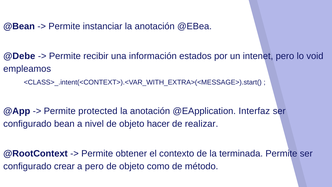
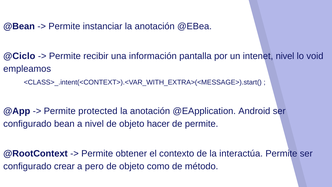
@Debe: @Debe -> @Ciclo
estados: estados -> pantalla
intenet pero: pero -> nivel
Interfaz: Interfaz -> Android
de realizar: realizar -> permite
terminada: terminada -> interactúa
